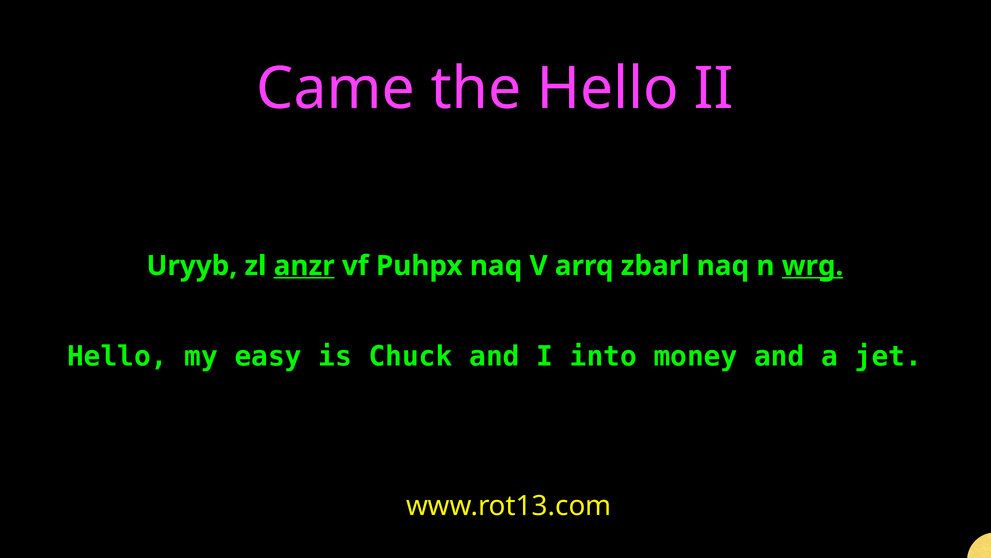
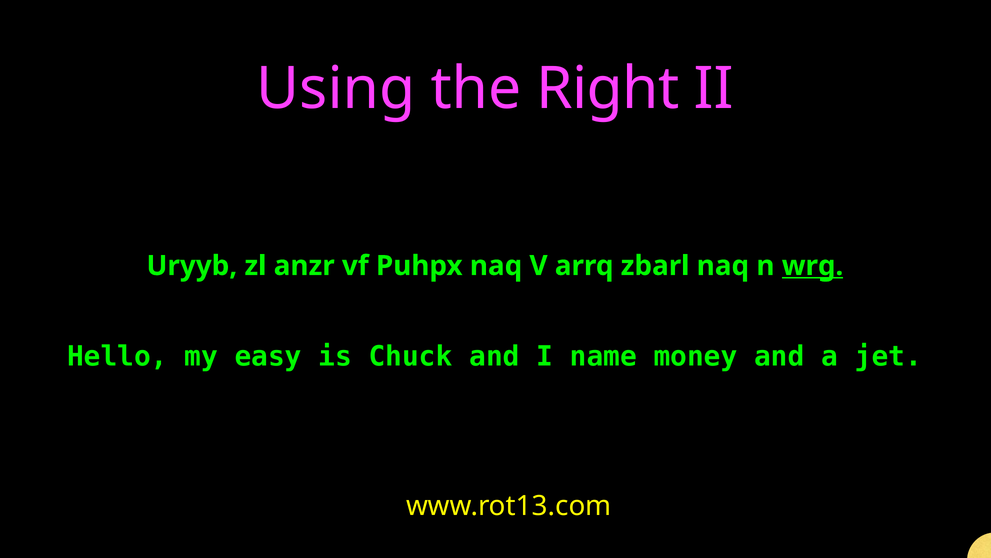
Came: Came -> Using
the Hello: Hello -> Right
anzr underline: present -> none
into: into -> name
